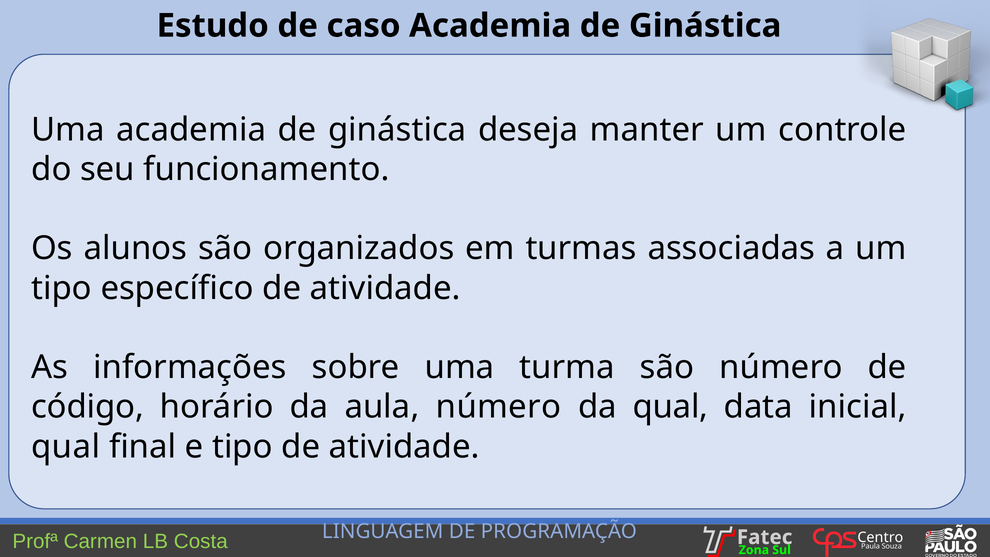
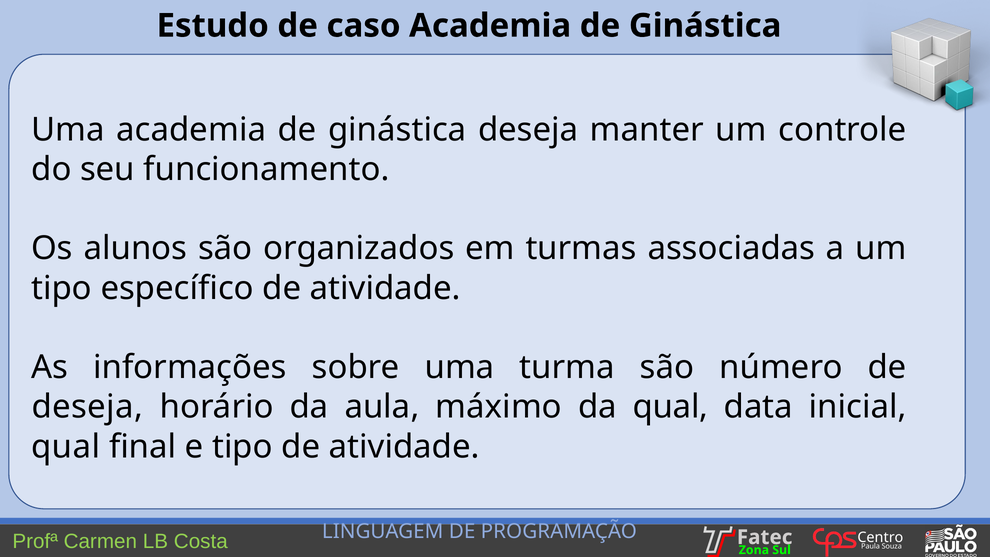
código at (88, 407): código -> deseja
aula número: número -> máximo
